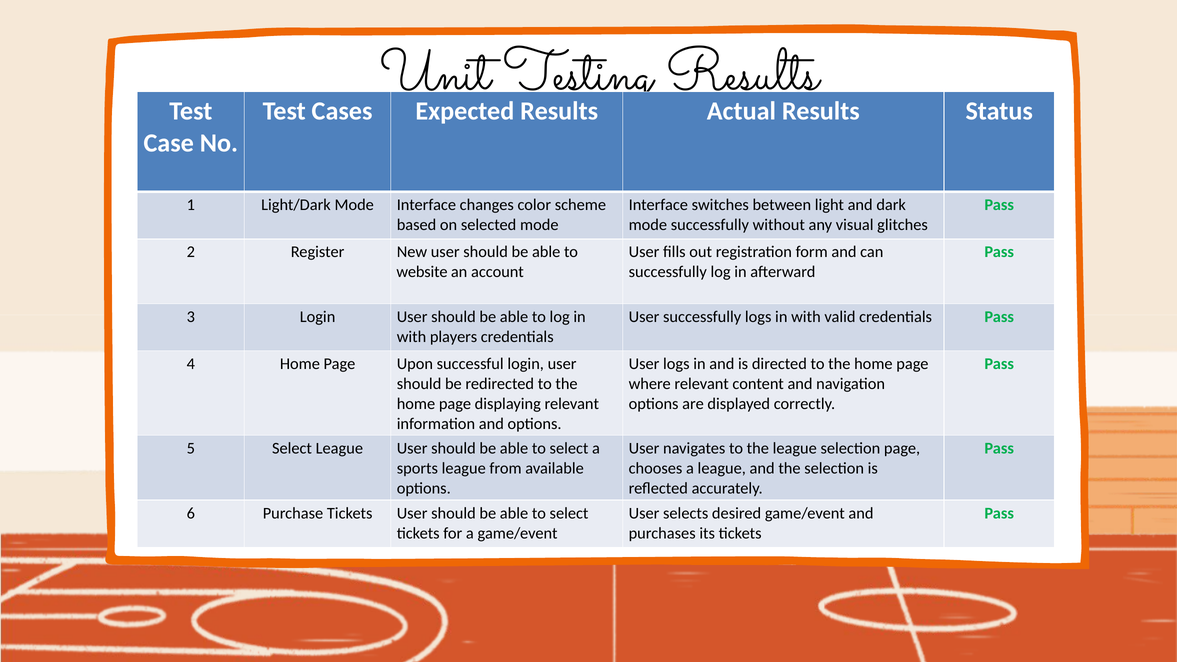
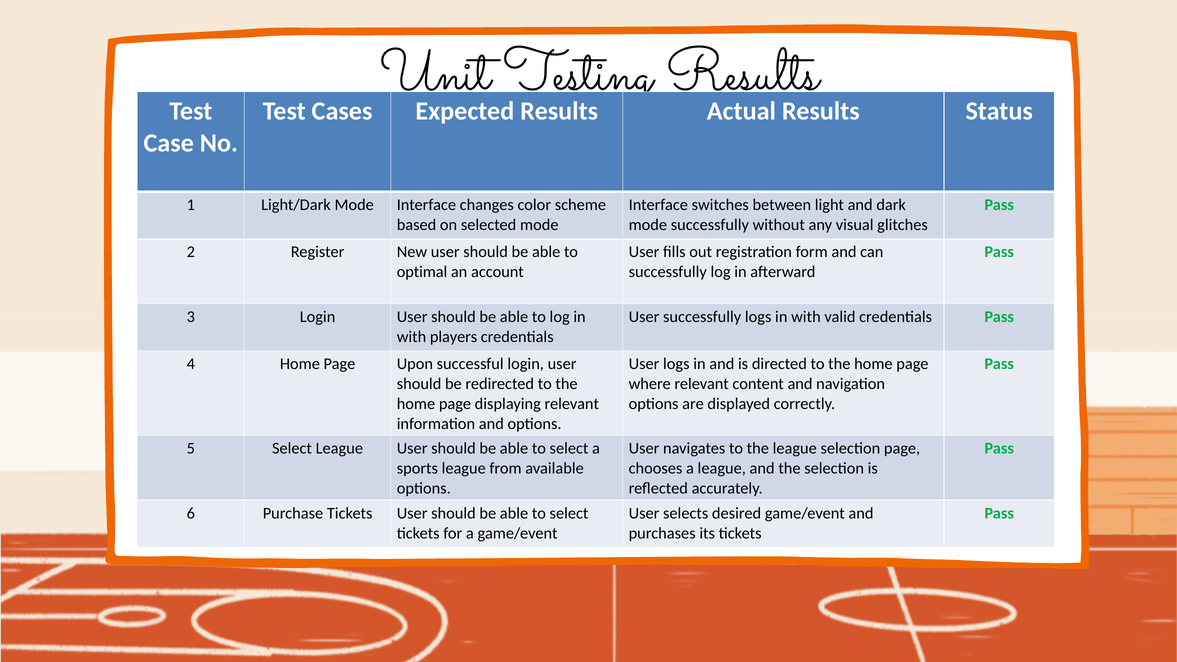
website: website -> optimal
